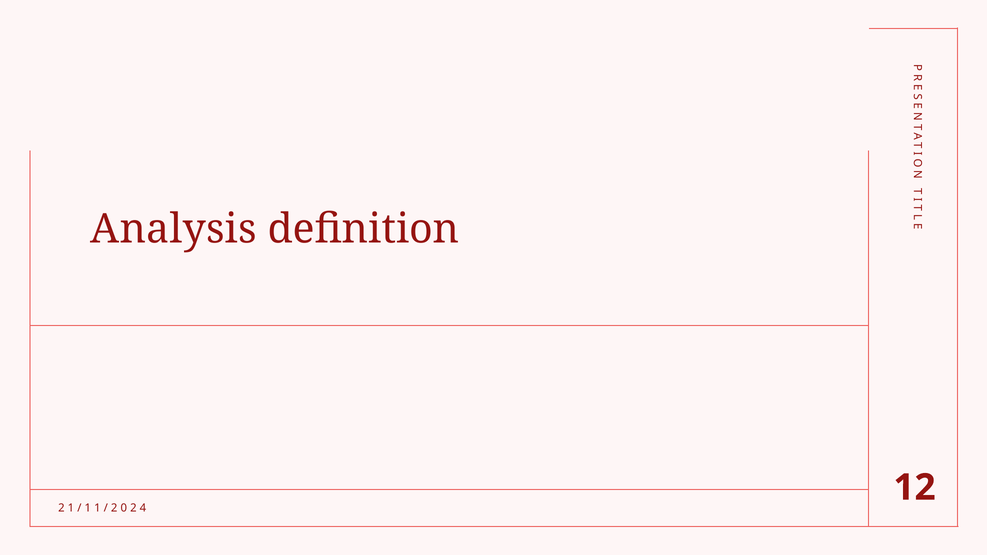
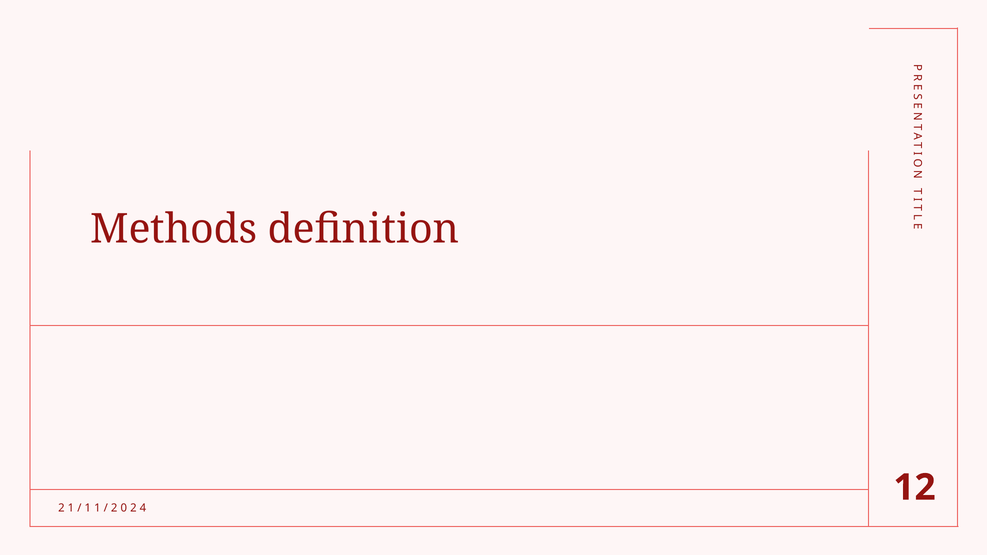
Analysis: Analysis -> Methods
